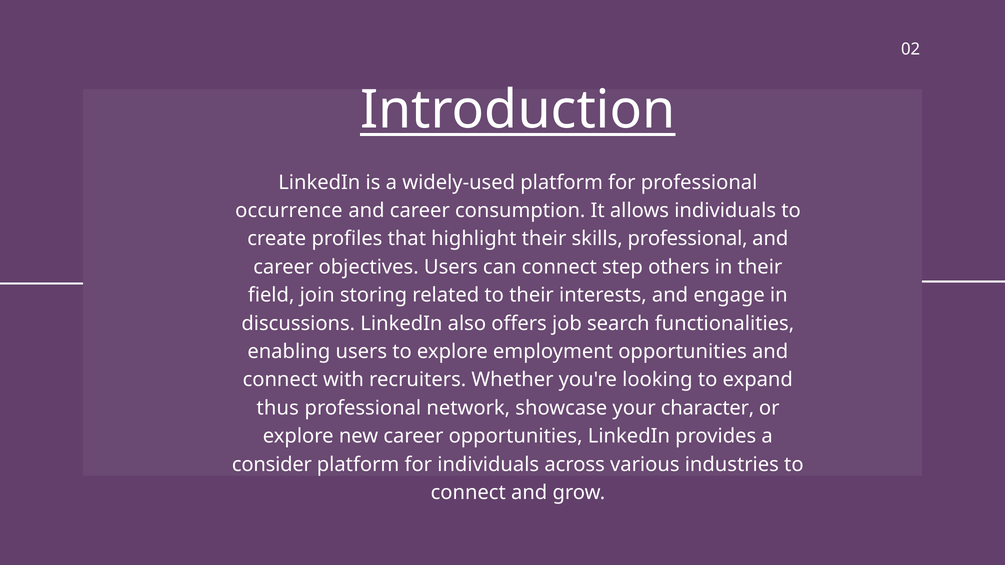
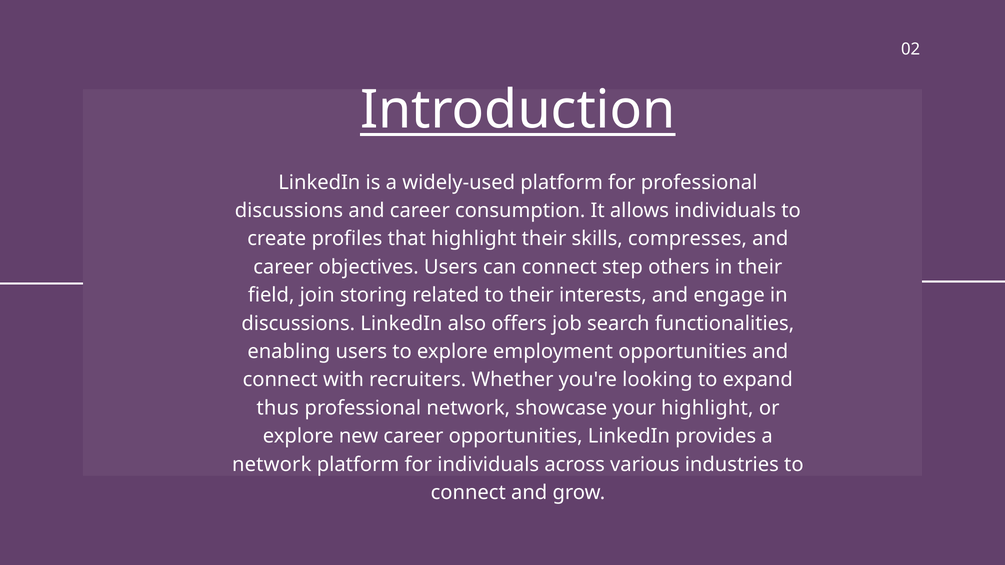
occurrence at (289, 211): occurrence -> discussions
skills professional: professional -> compresses
your character: character -> highlight
consider at (272, 465): consider -> network
